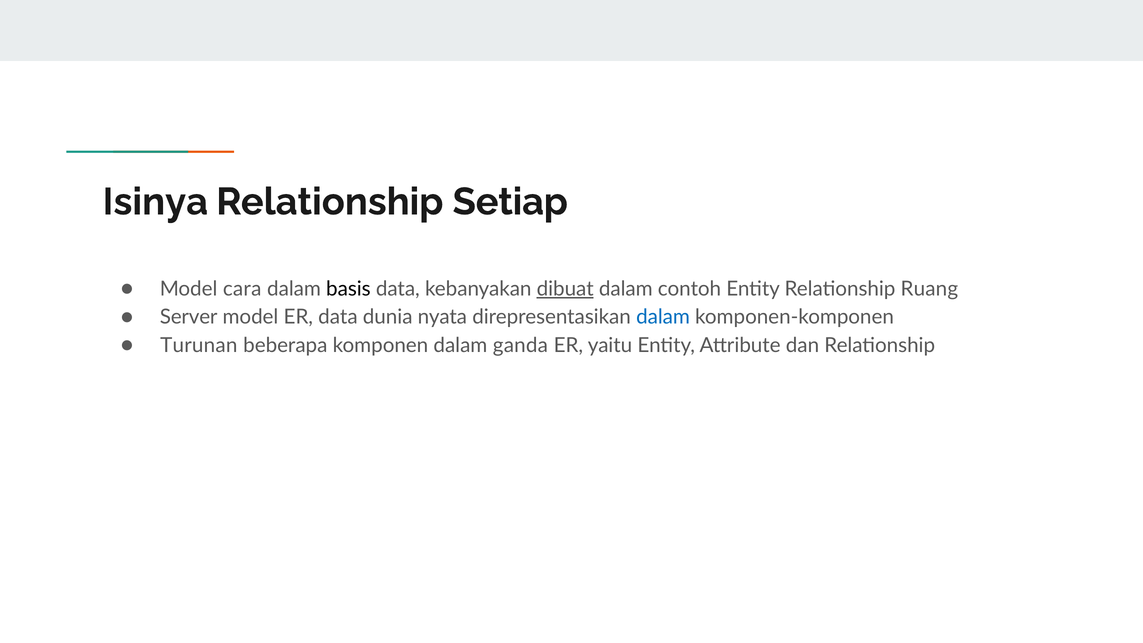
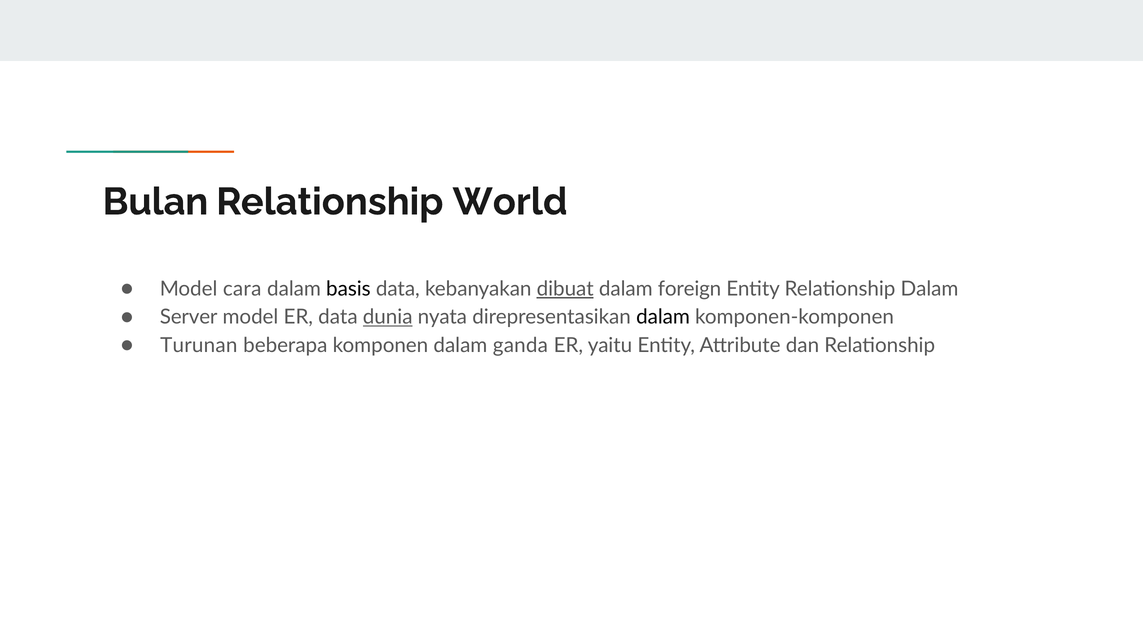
Isinya: Isinya -> Bulan
Setiap: Setiap -> World
contoh: contoh -> foreign
Relationship Ruang: Ruang -> Dalam
dunia underline: none -> present
dalam at (663, 317) colour: blue -> black
